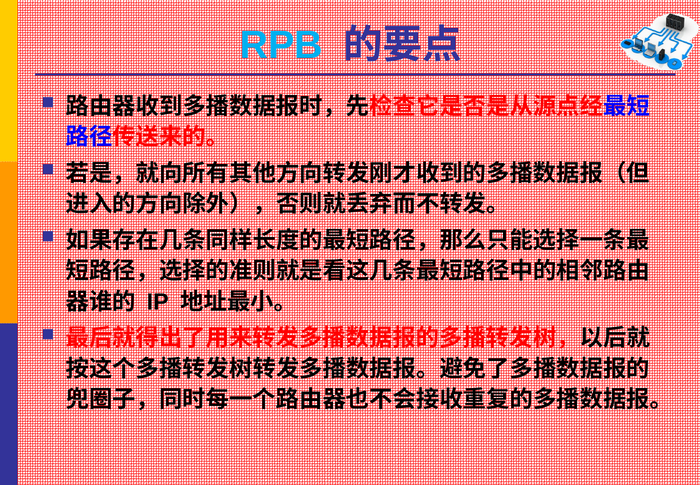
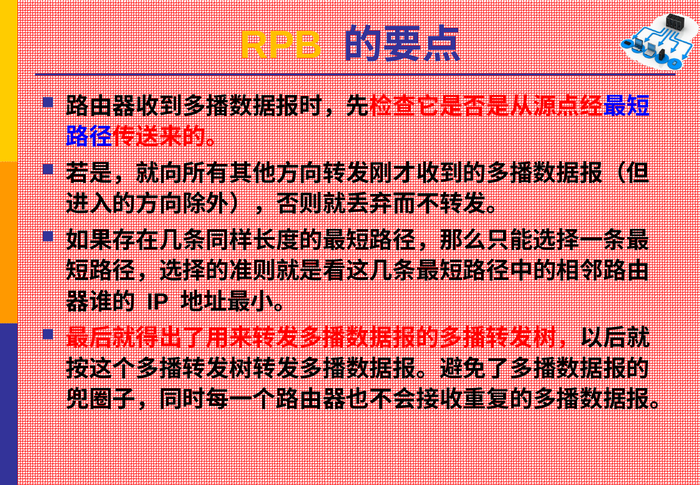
RPB colour: light blue -> yellow
